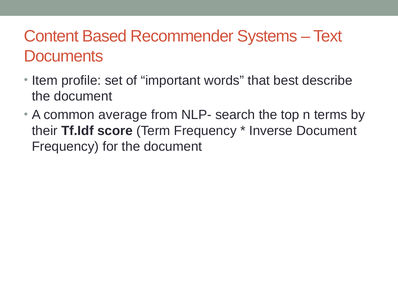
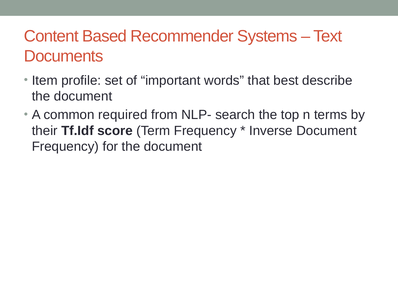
average: average -> required
